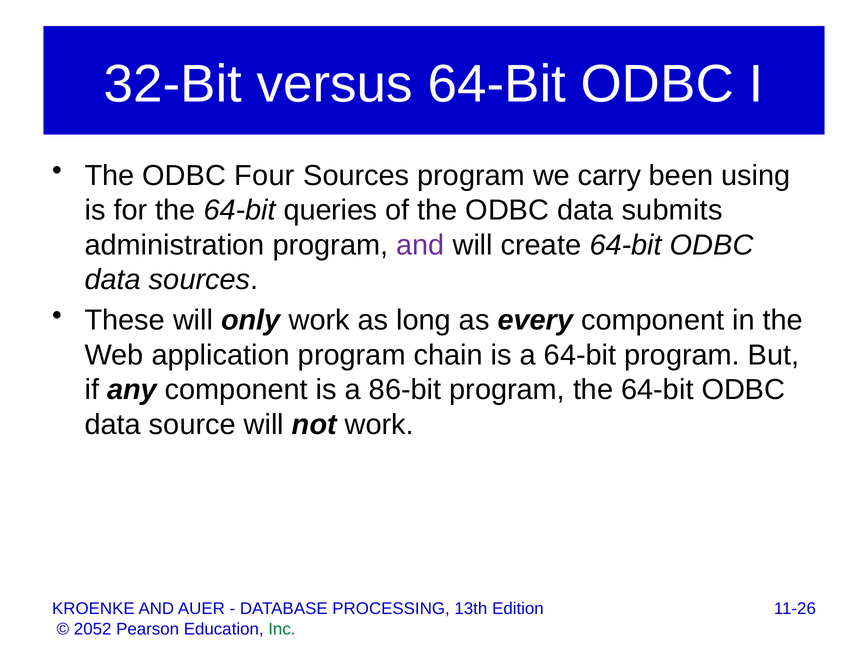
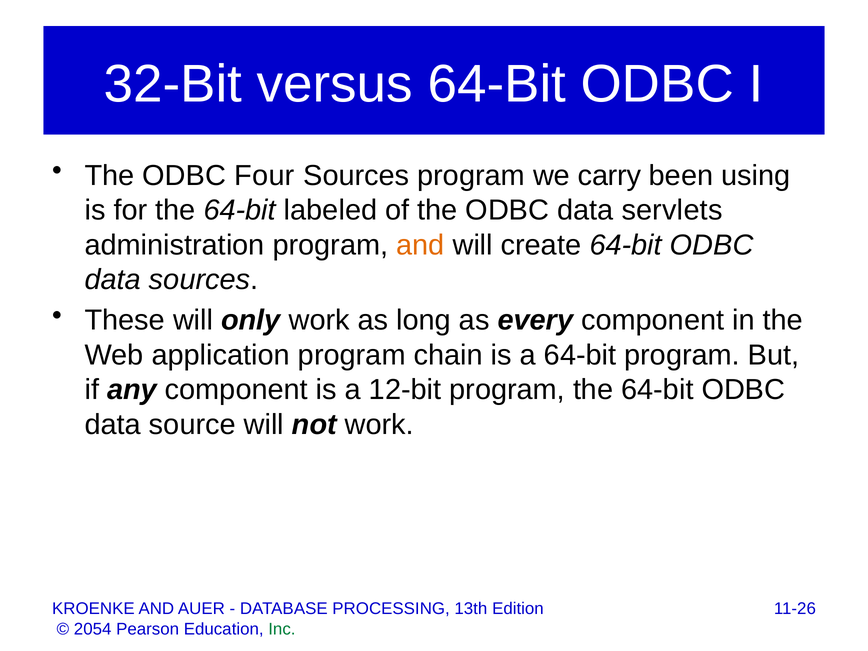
queries: queries -> labeled
submits: submits -> servlets
and at (420, 245) colour: purple -> orange
86-bit: 86-bit -> 12-bit
2052: 2052 -> 2054
